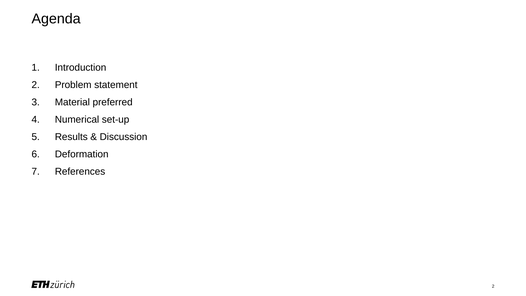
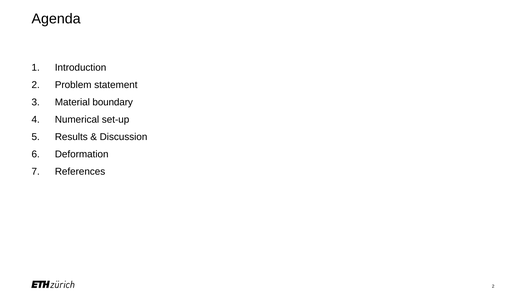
preferred: preferred -> boundary
